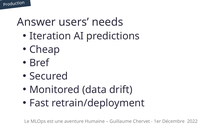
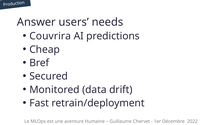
Iteration: Iteration -> Couvrira
